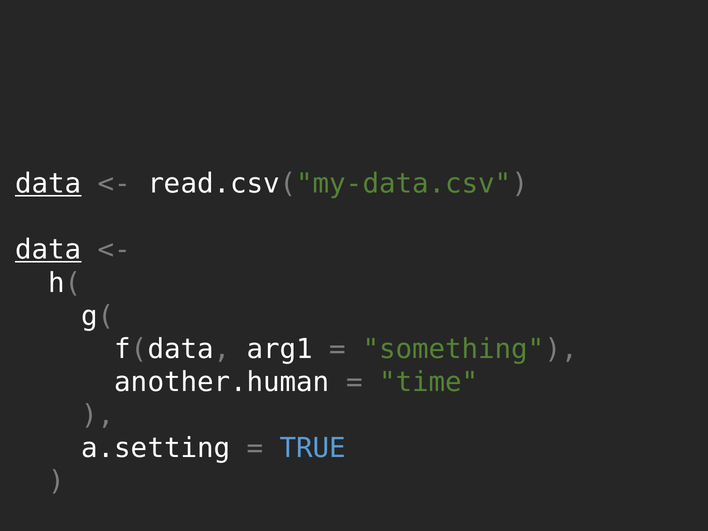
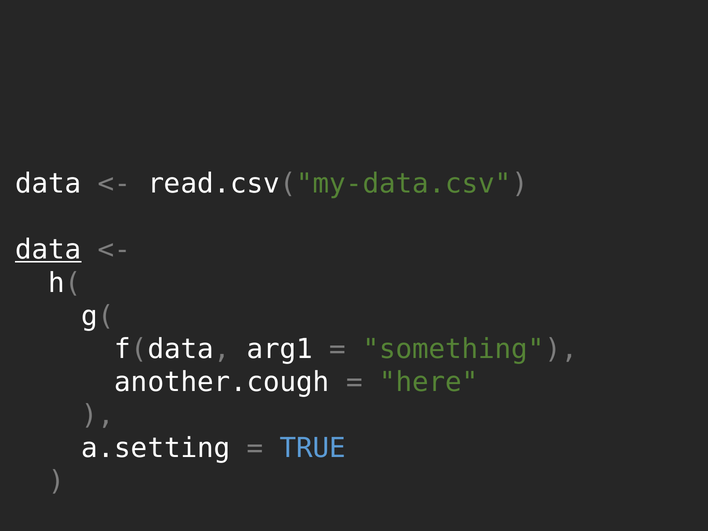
data at (48, 184) underline: present -> none
another.human: another.human -> another.cough
time: time -> here
